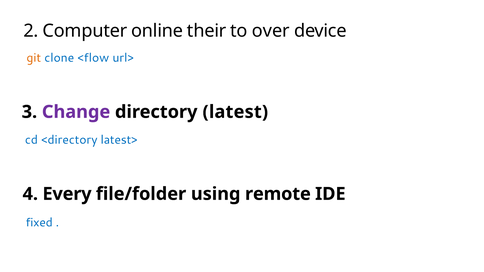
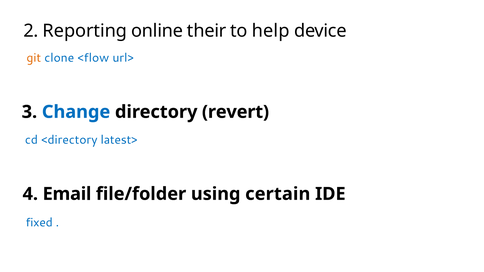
Computer: Computer -> Reporting
over: over -> help
Change colour: purple -> blue
latest: latest -> revert
Every: Every -> Email
remote: remote -> certain
